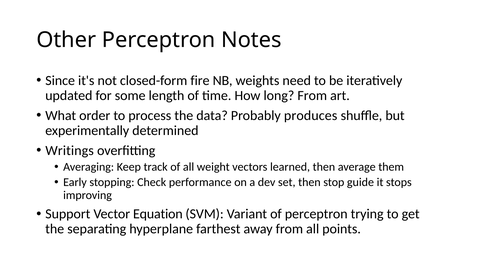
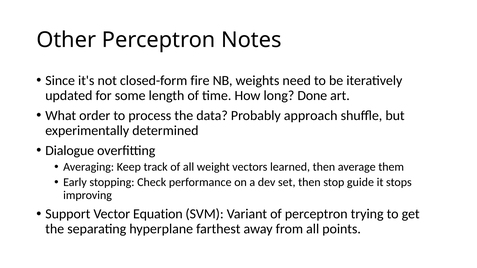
long From: From -> Done
produces: produces -> approach
Writings: Writings -> Dialogue
